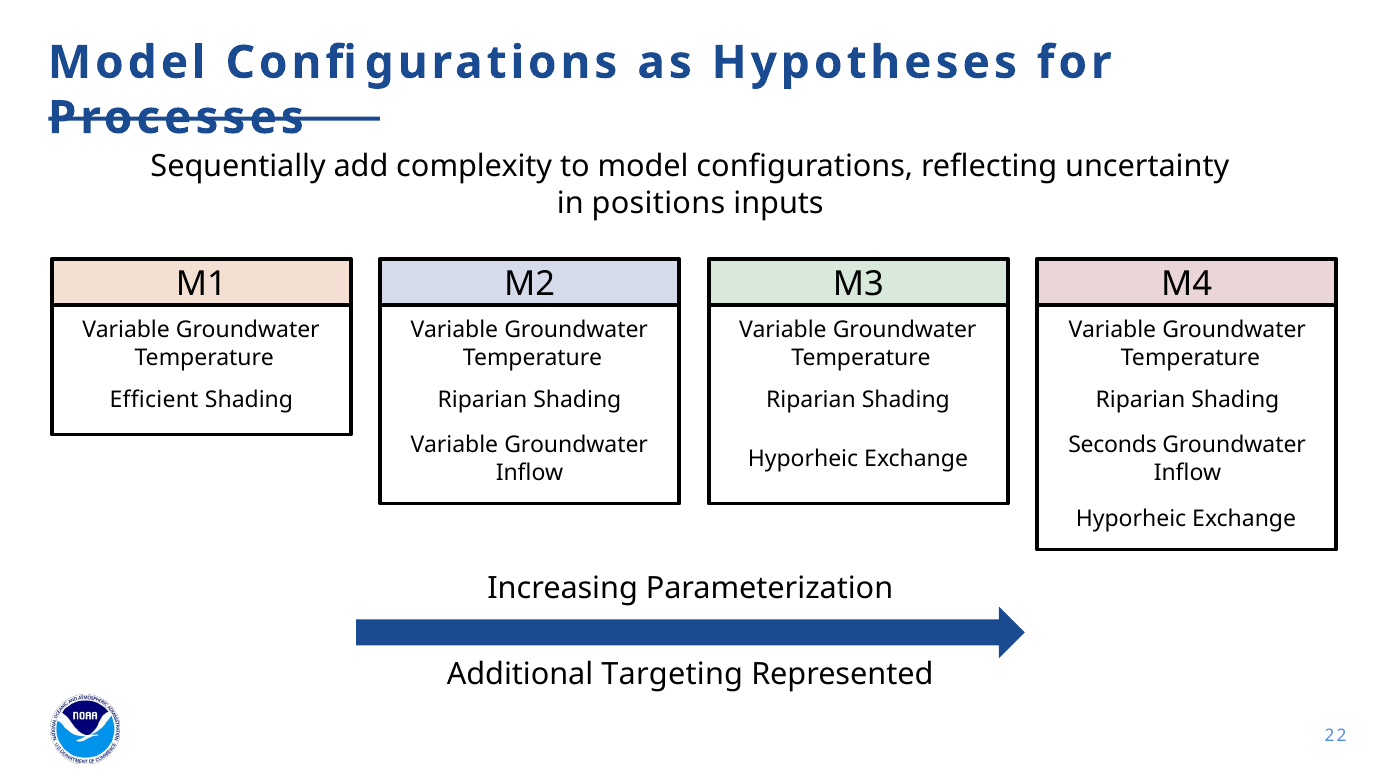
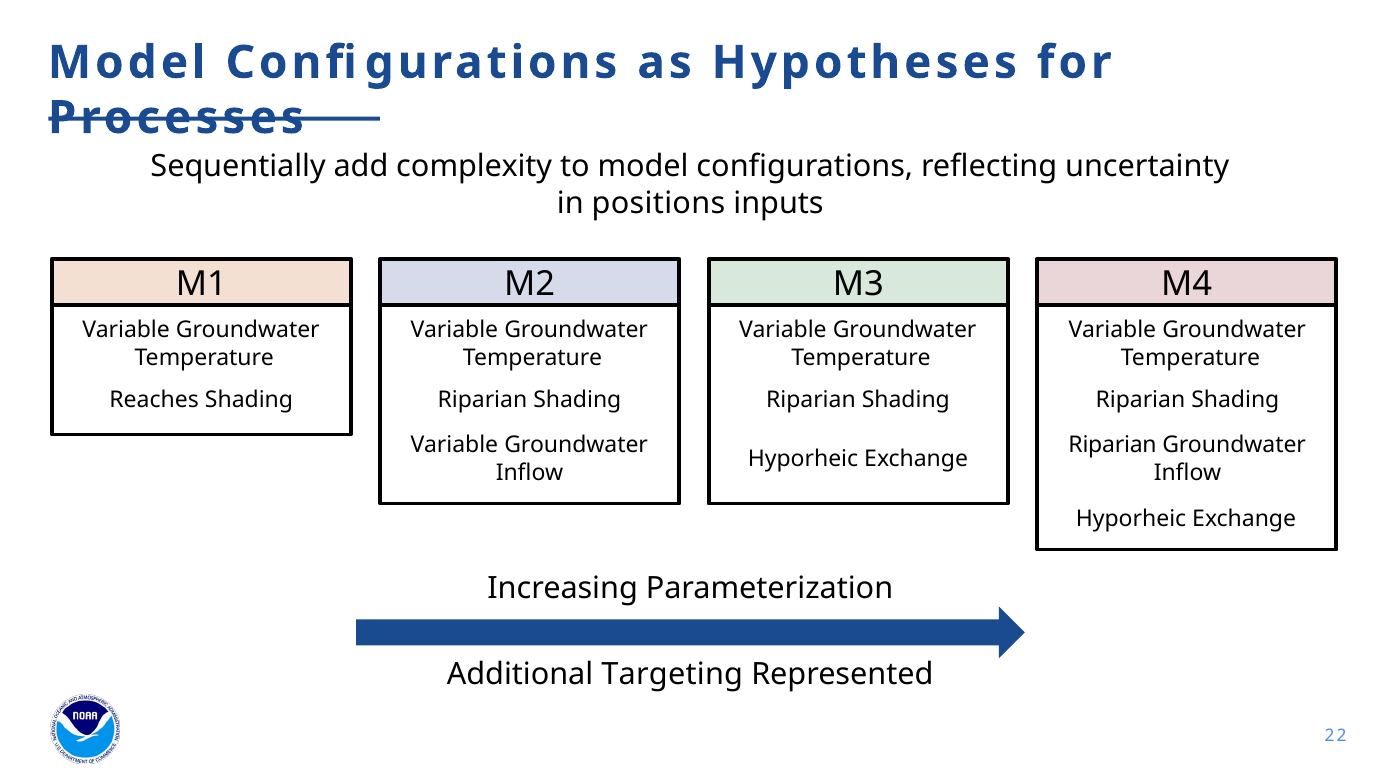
Efficient: Efficient -> Reaches
Seconds at (1113, 445): Seconds -> Riparian
